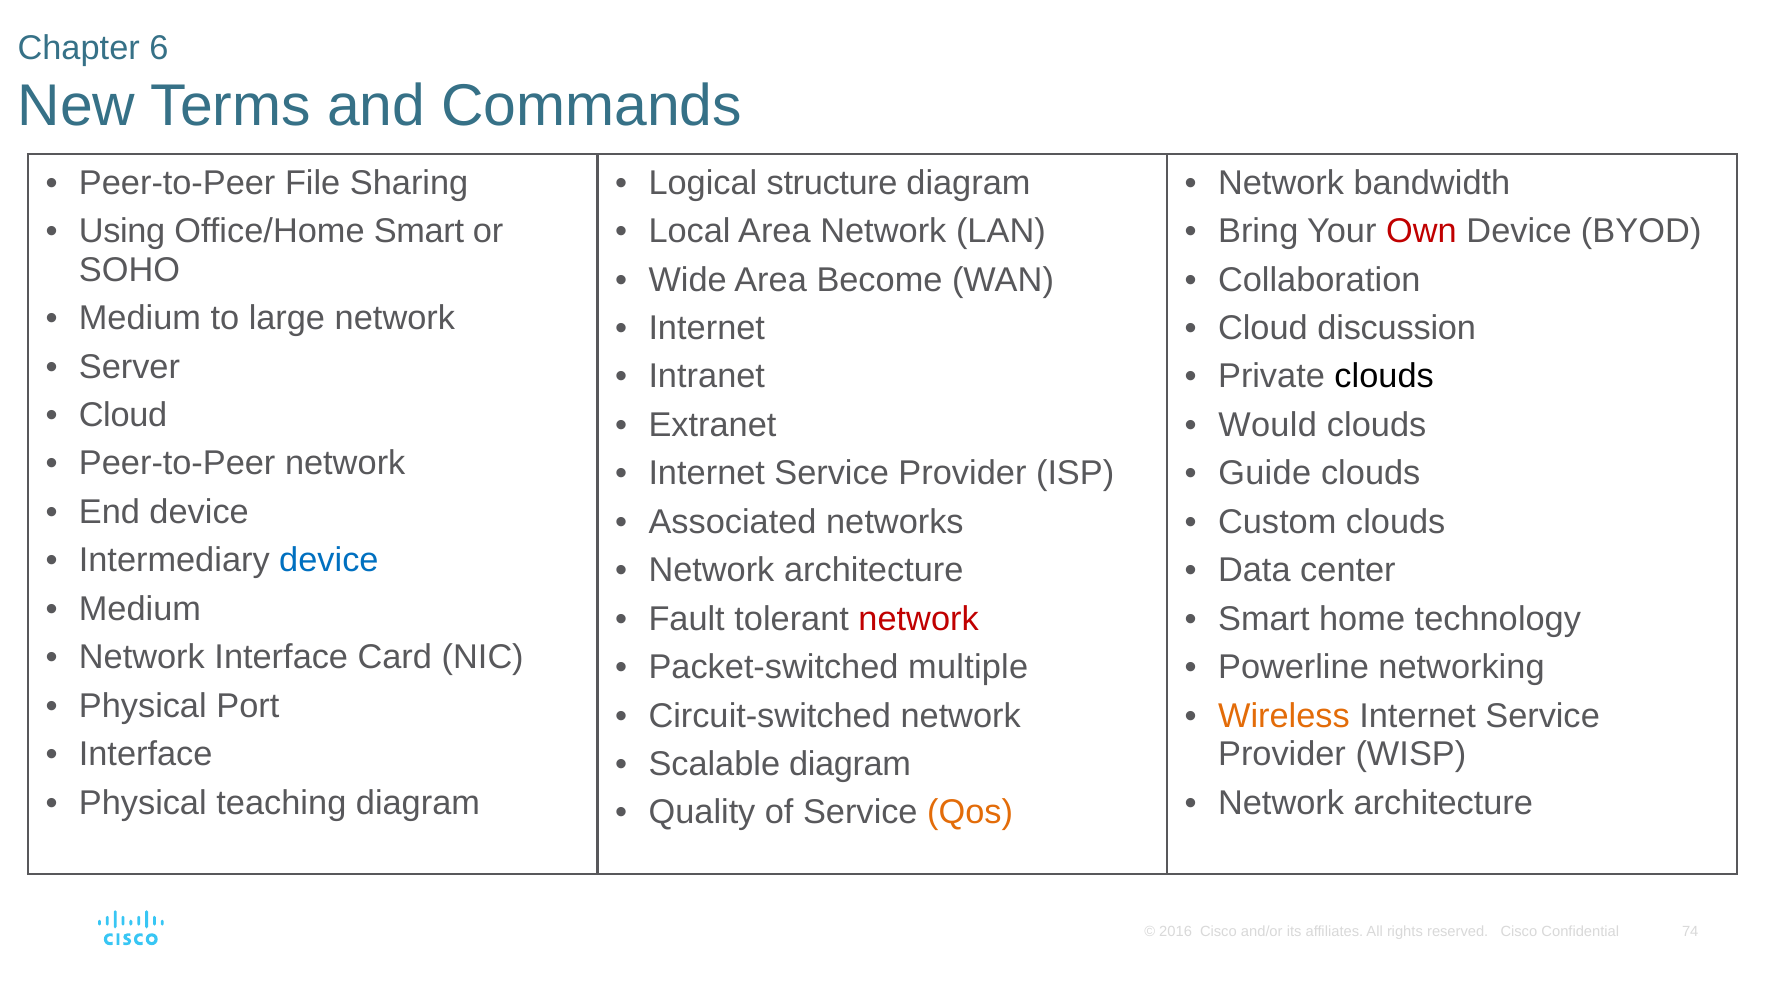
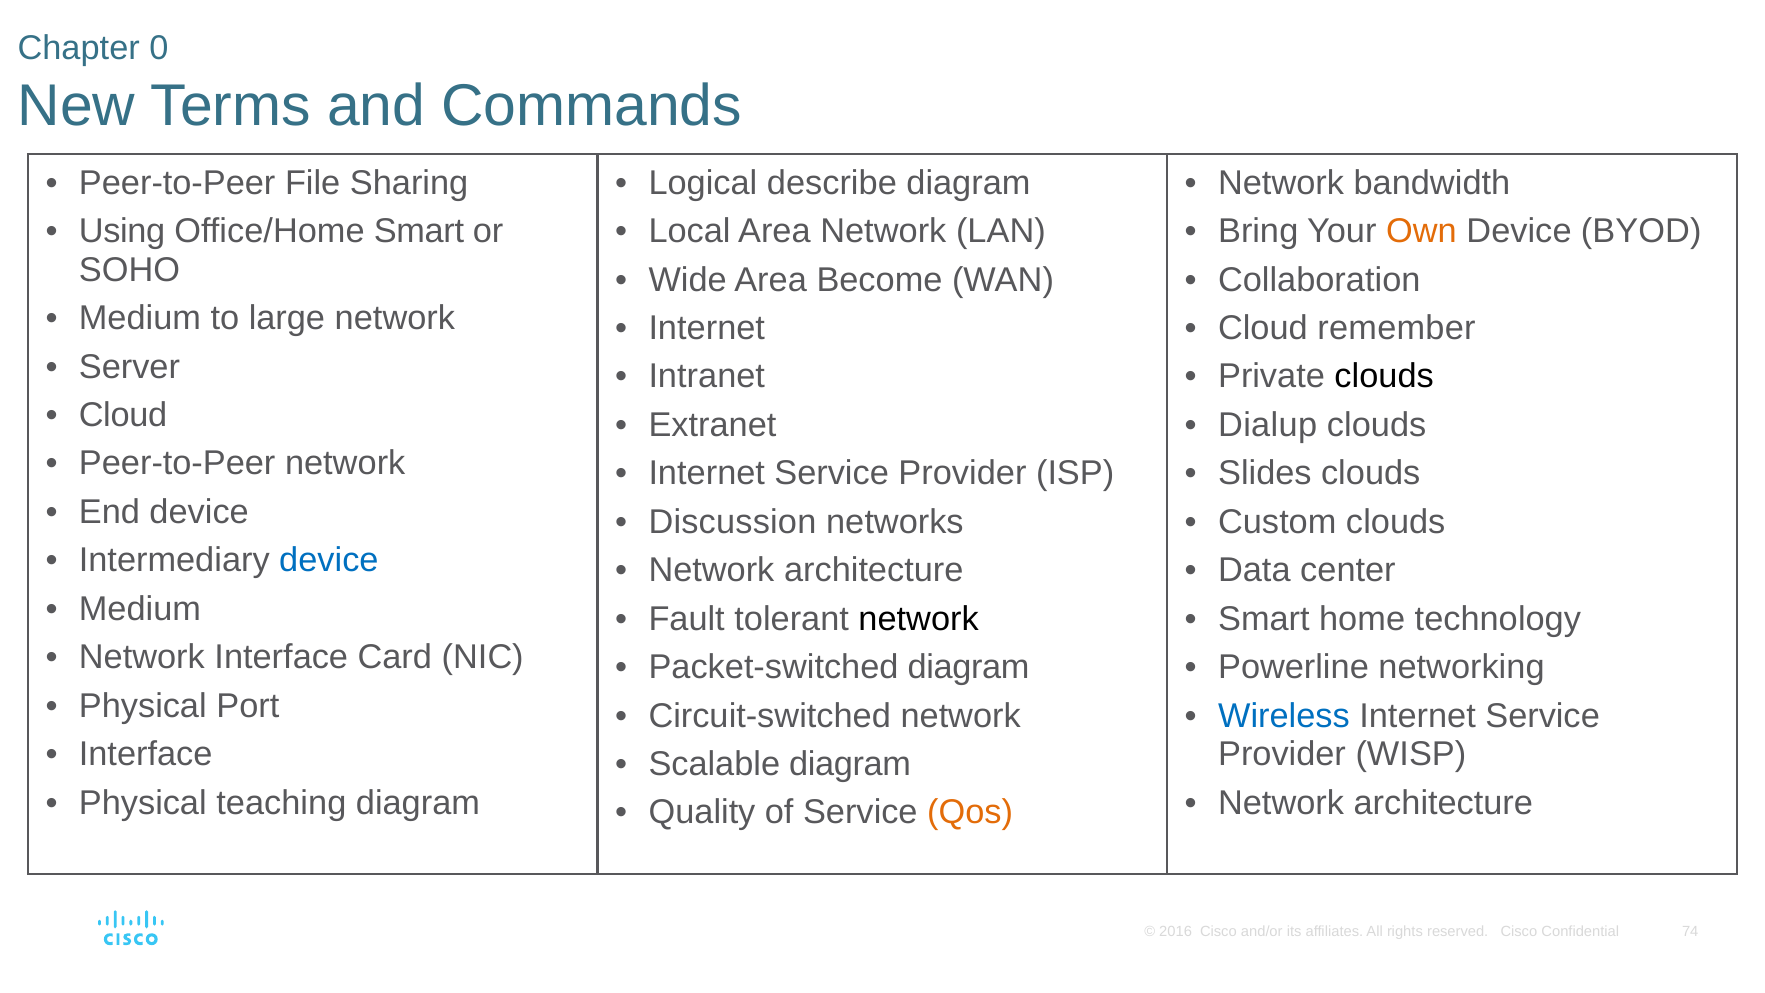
6: 6 -> 0
structure: structure -> describe
Own colour: red -> orange
discussion: discussion -> remember
Would: Would -> Dialup
Guide: Guide -> Slides
Associated: Associated -> Discussion
network at (919, 619) colour: red -> black
Packet-switched multiple: multiple -> diagram
Wireless colour: orange -> blue
